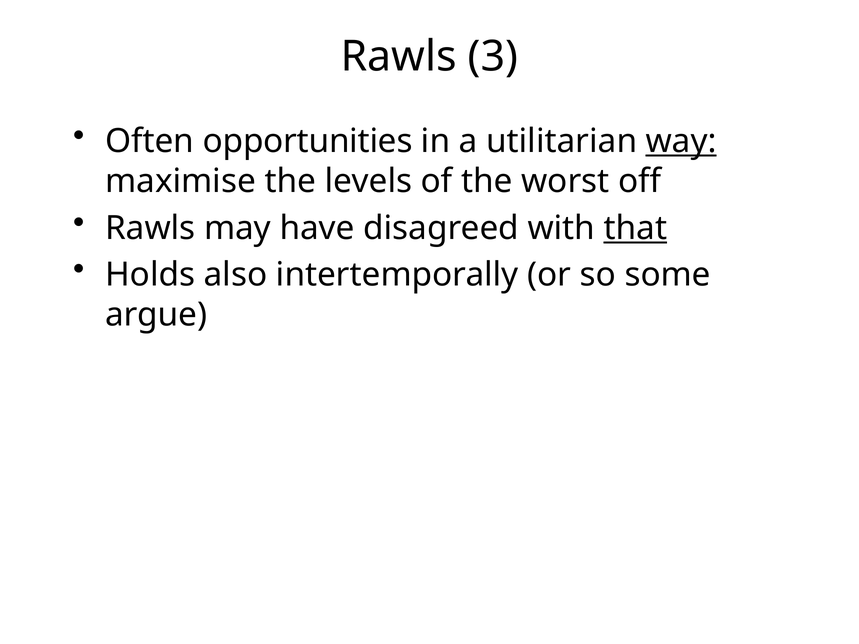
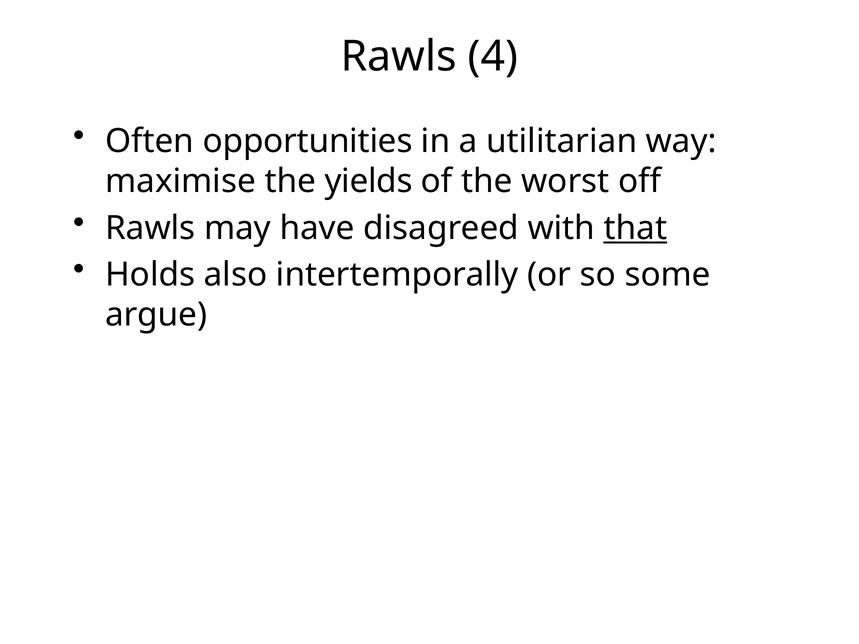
3: 3 -> 4
way underline: present -> none
levels: levels -> yields
